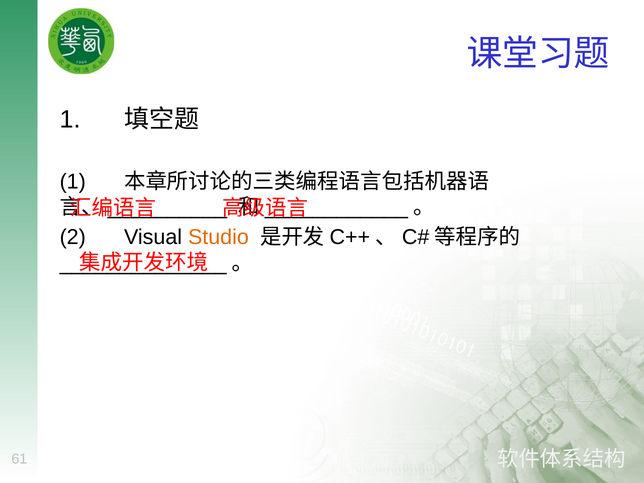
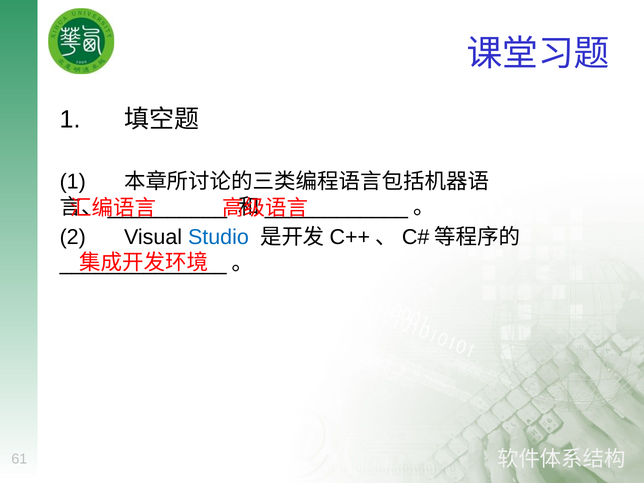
Studio colour: orange -> blue
